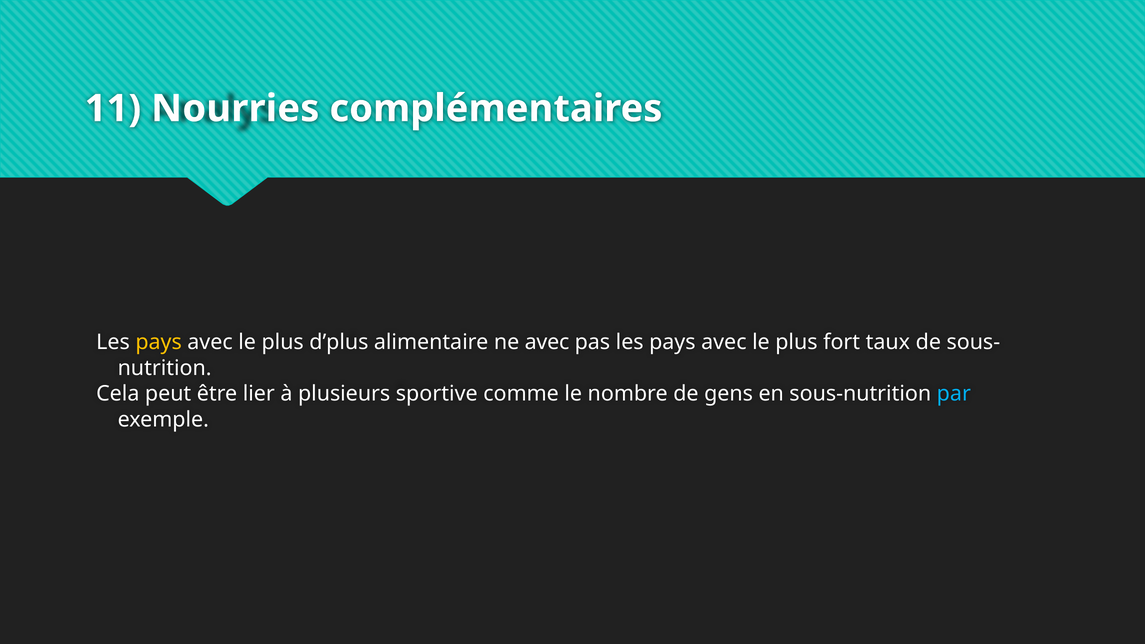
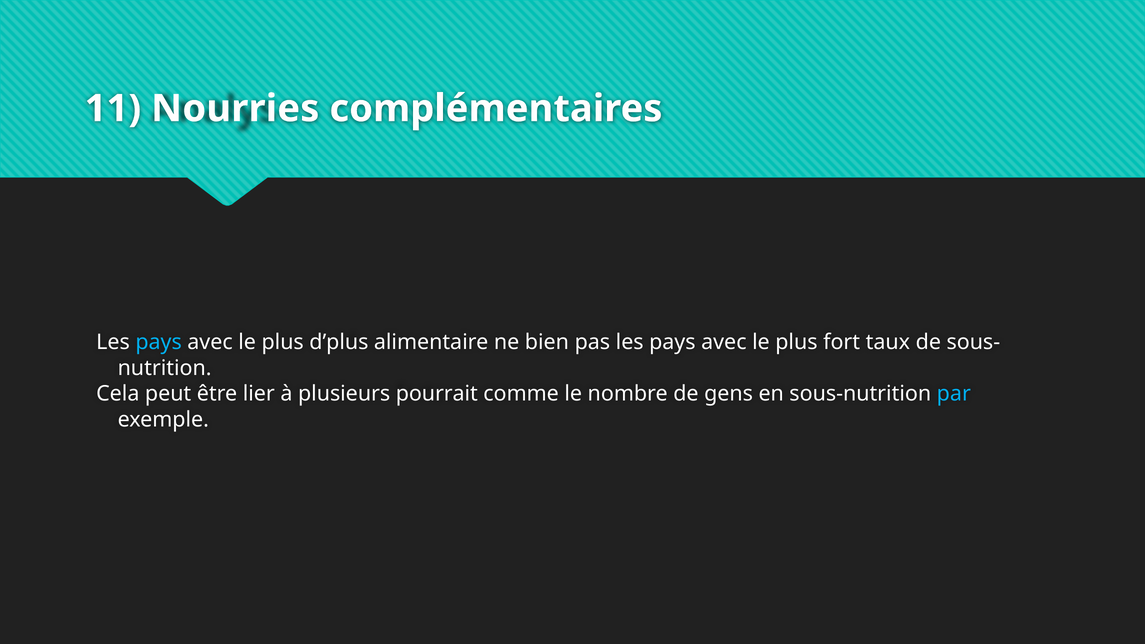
pays at (159, 342) colour: yellow -> light blue
ne avec: avec -> bien
sportive: sportive -> pourrait
